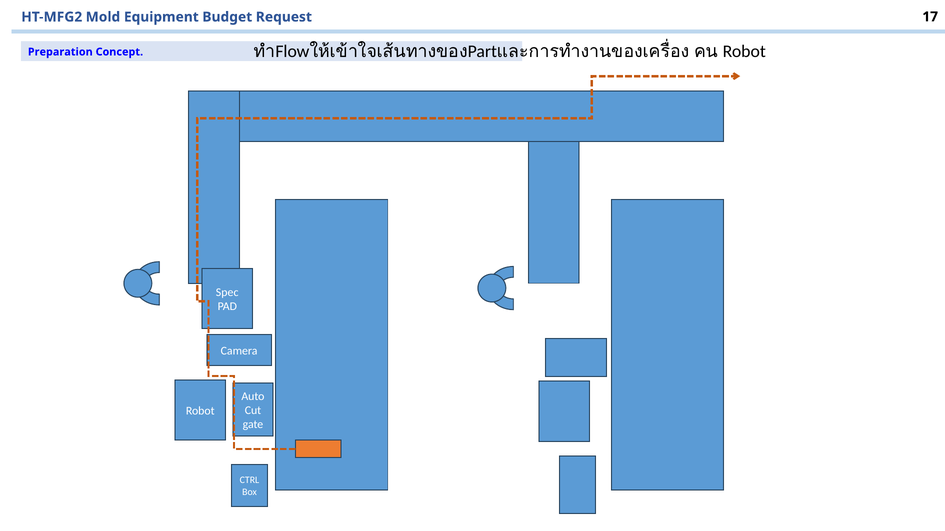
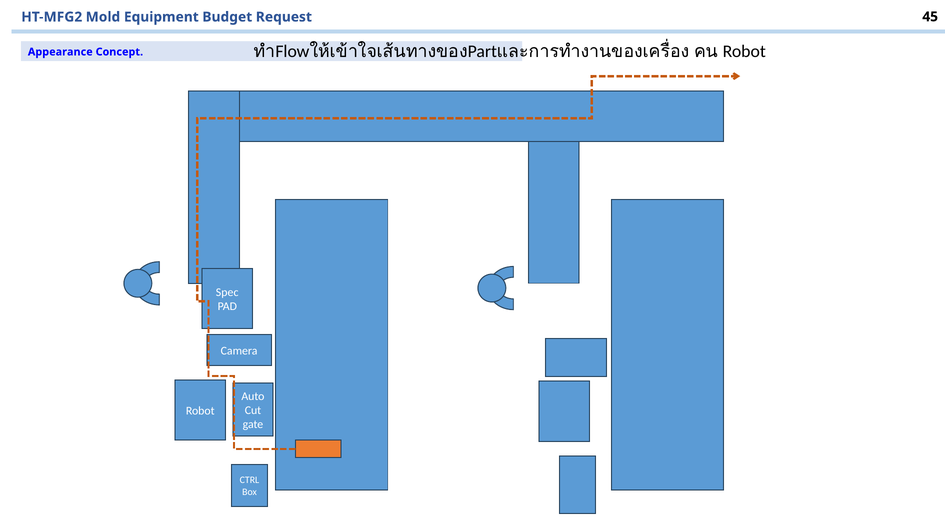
17: 17 -> 45
Preparation: Preparation -> Appearance
